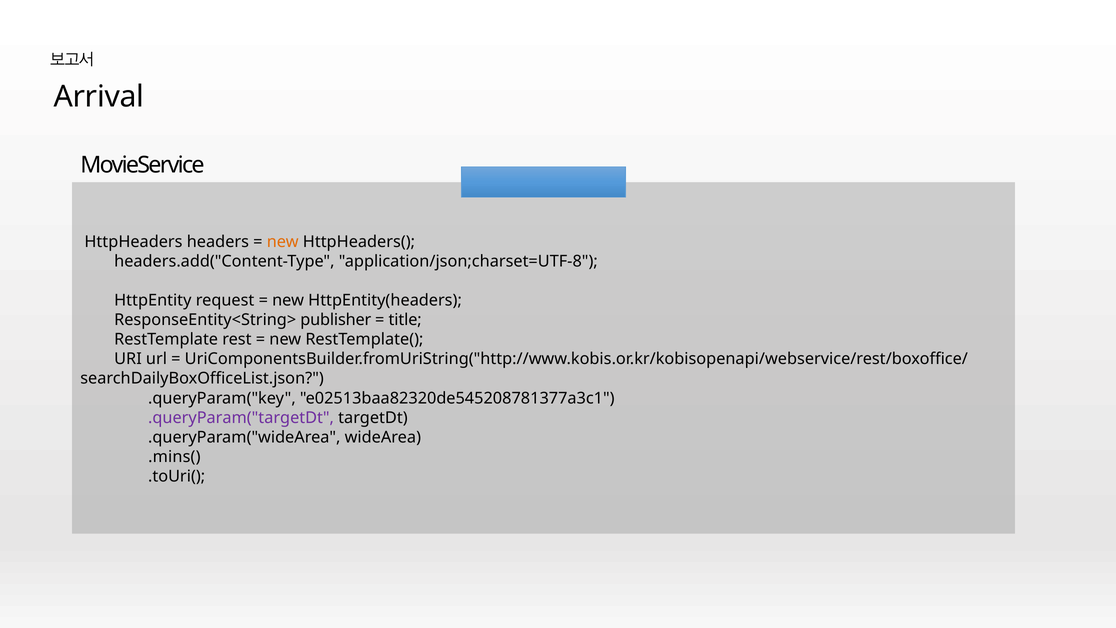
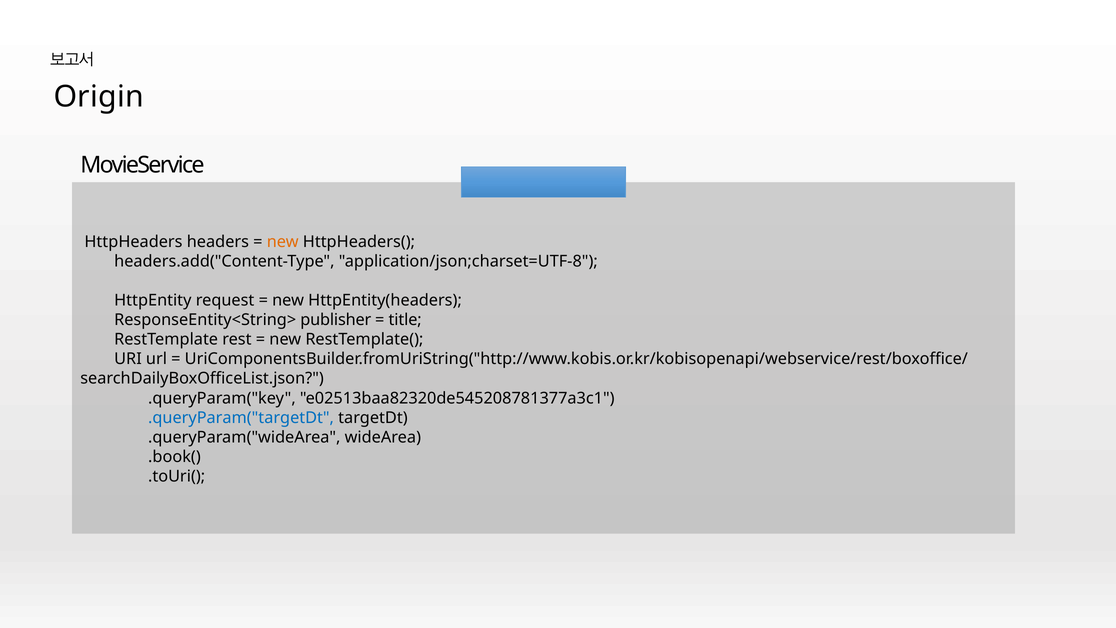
Arrival: Arrival -> Origin
.queryParam("targetDt colour: purple -> blue
.mins(: .mins( -> .book(
